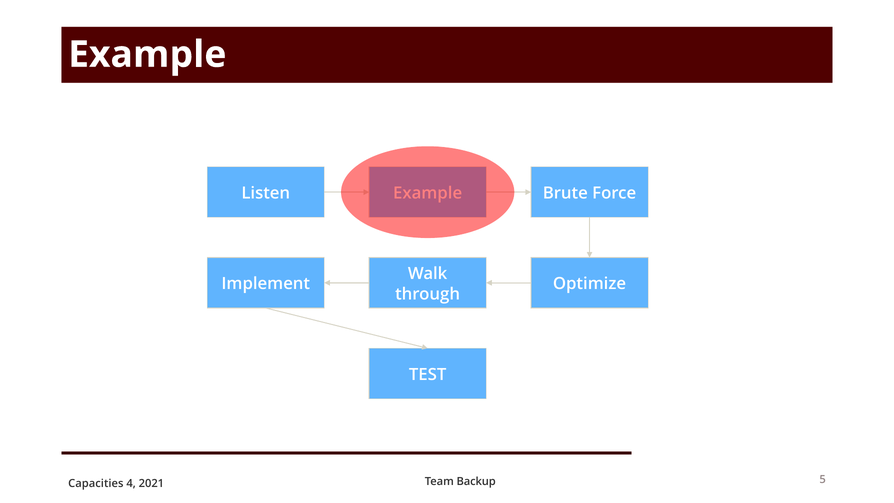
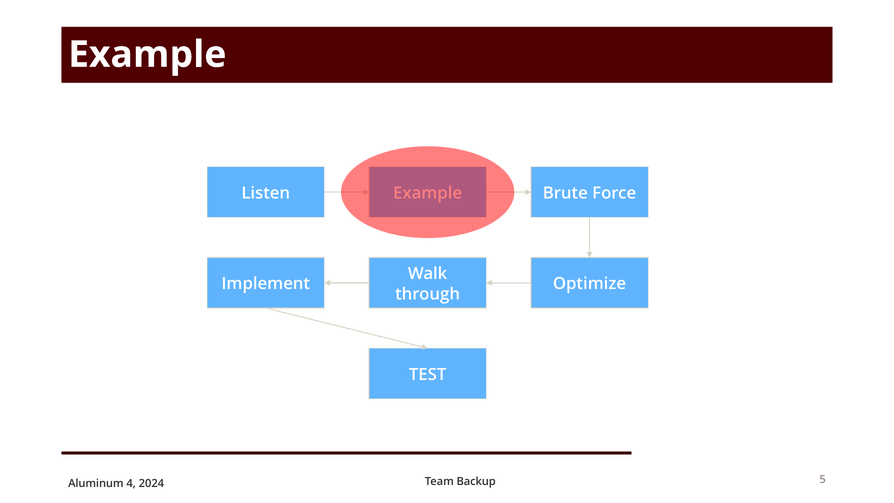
Capacities: Capacities -> Aluminum
2021: 2021 -> 2024
